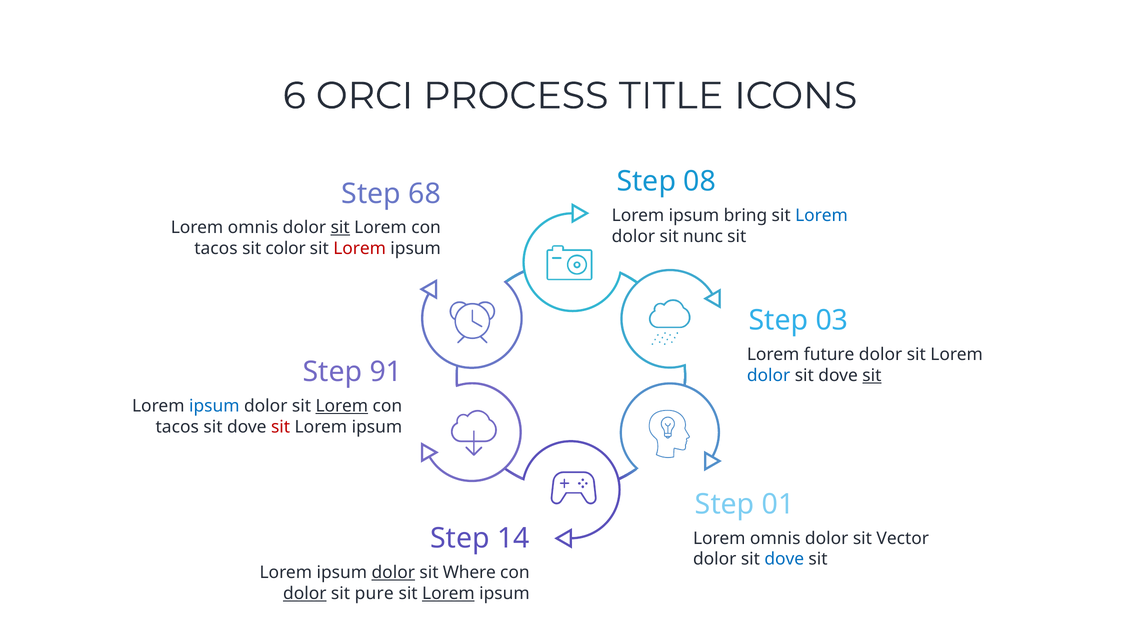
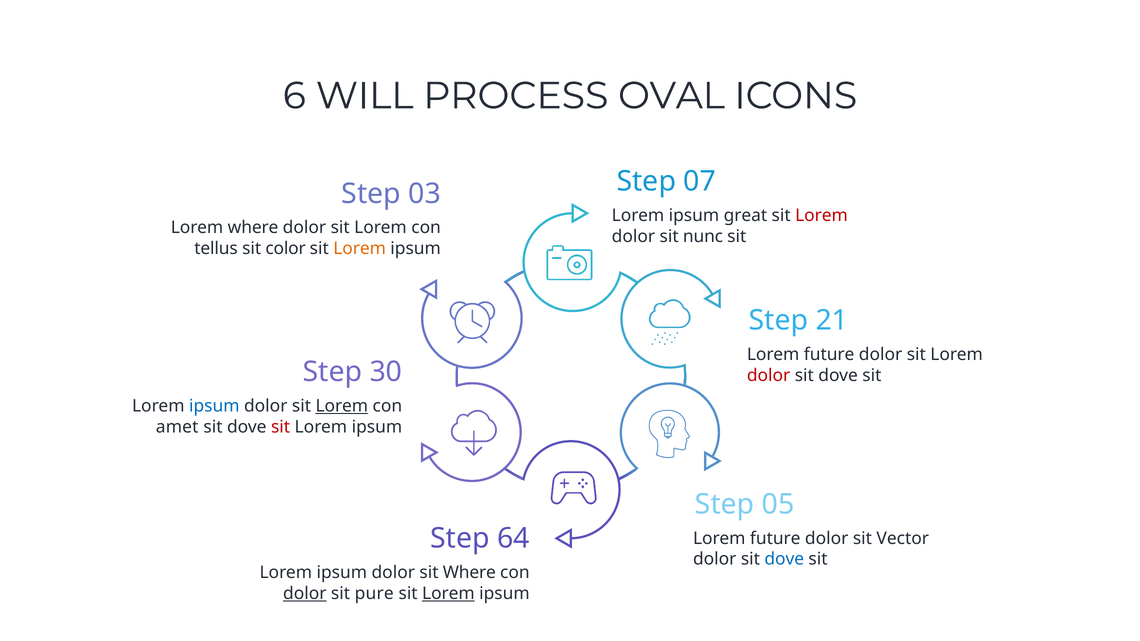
ORCI: ORCI -> WILL
TITLE: TITLE -> OVAL
08: 08 -> 07
68: 68 -> 03
bring: bring -> great
Lorem at (822, 215) colour: blue -> red
omnis at (253, 228): omnis -> where
sit at (340, 228) underline: present -> none
tacos at (216, 249): tacos -> tellus
Lorem at (360, 249) colour: red -> orange
03: 03 -> 21
91: 91 -> 30
dolor at (769, 375) colour: blue -> red
sit at (872, 375) underline: present -> none
tacos at (177, 427): tacos -> amet
01: 01 -> 05
14: 14 -> 64
omnis at (775, 539): omnis -> future
dolor at (393, 573) underline: present -> none
